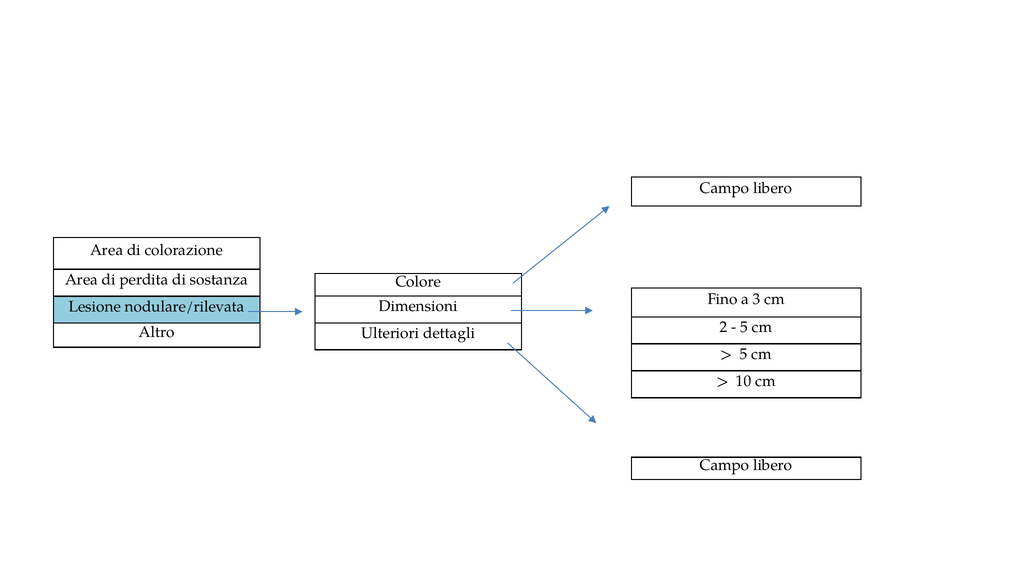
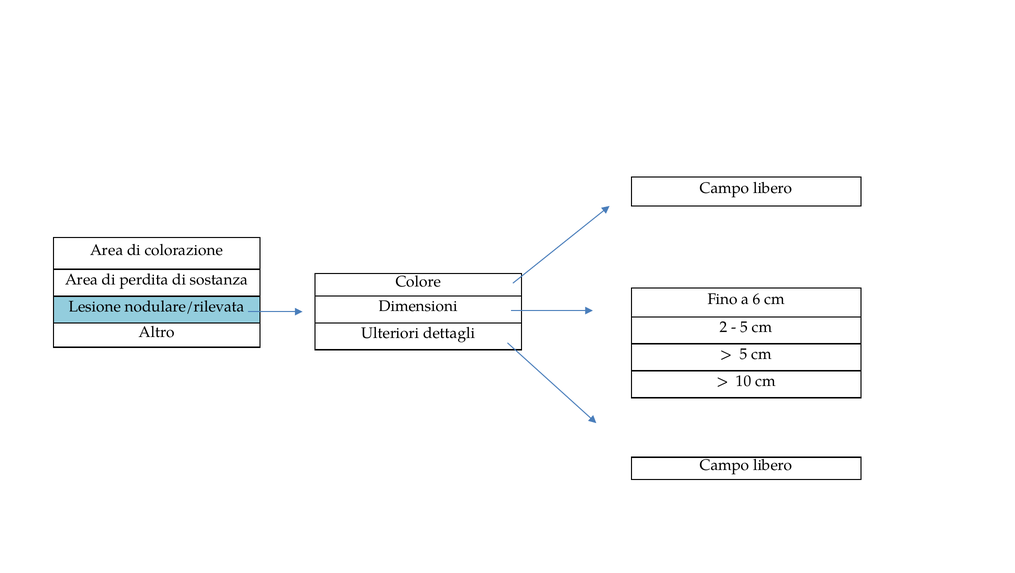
3: 3 -> 6
